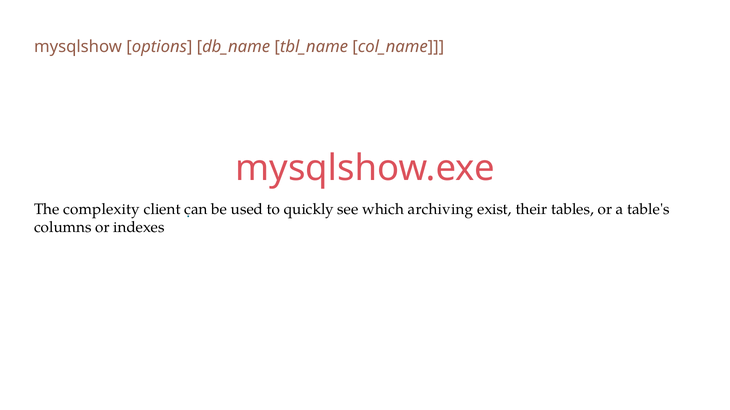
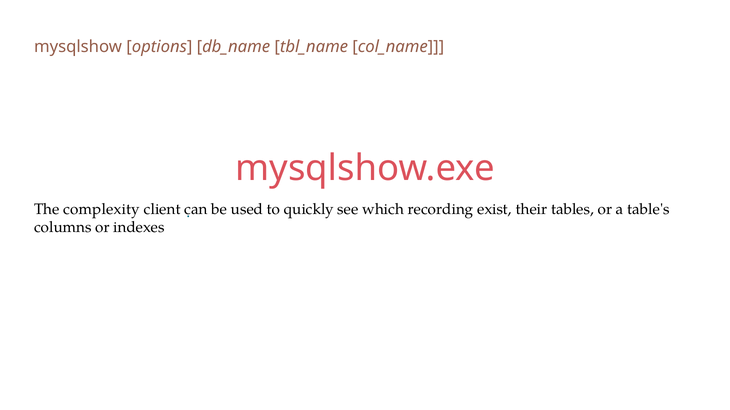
archiving: archiving -> recording
